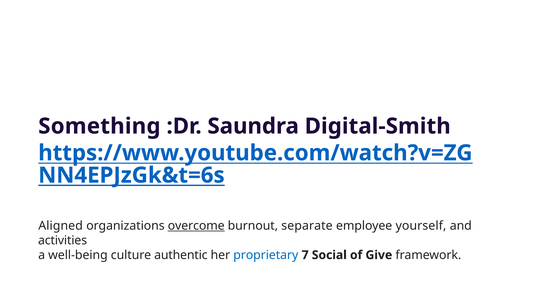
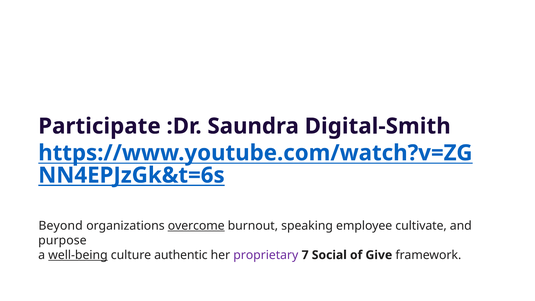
Something: Something -> Participate
Aligned: Aligned -> Beyond
separate: separate -> speaking
yourself: yourself -> cultivate
activities: activities -> purpose
well-being underline: none -> present
proprietary colour: blue -> purple
